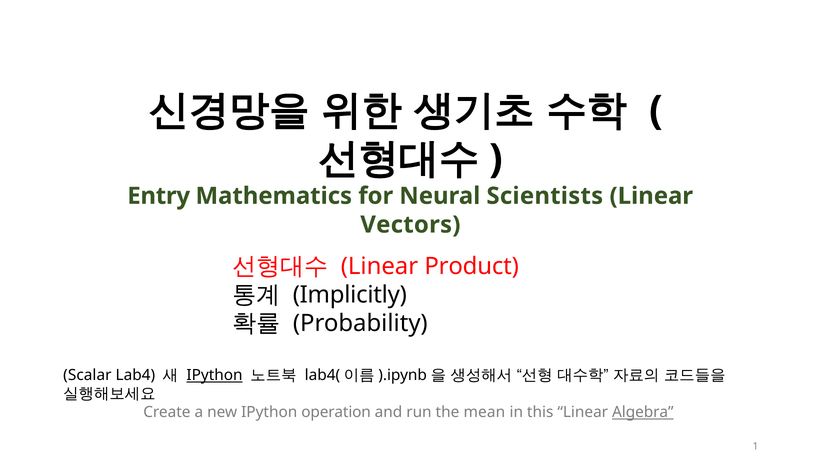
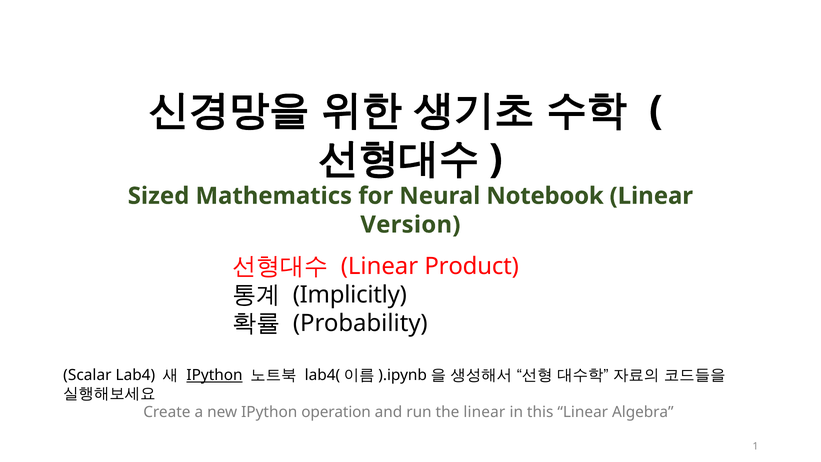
Entry: Entry -> Sized
Scientists: Scientists -> Notebook
Vectors: Vectors -> Version
the mean: mean -> linear
Algebra underline: present -> none
